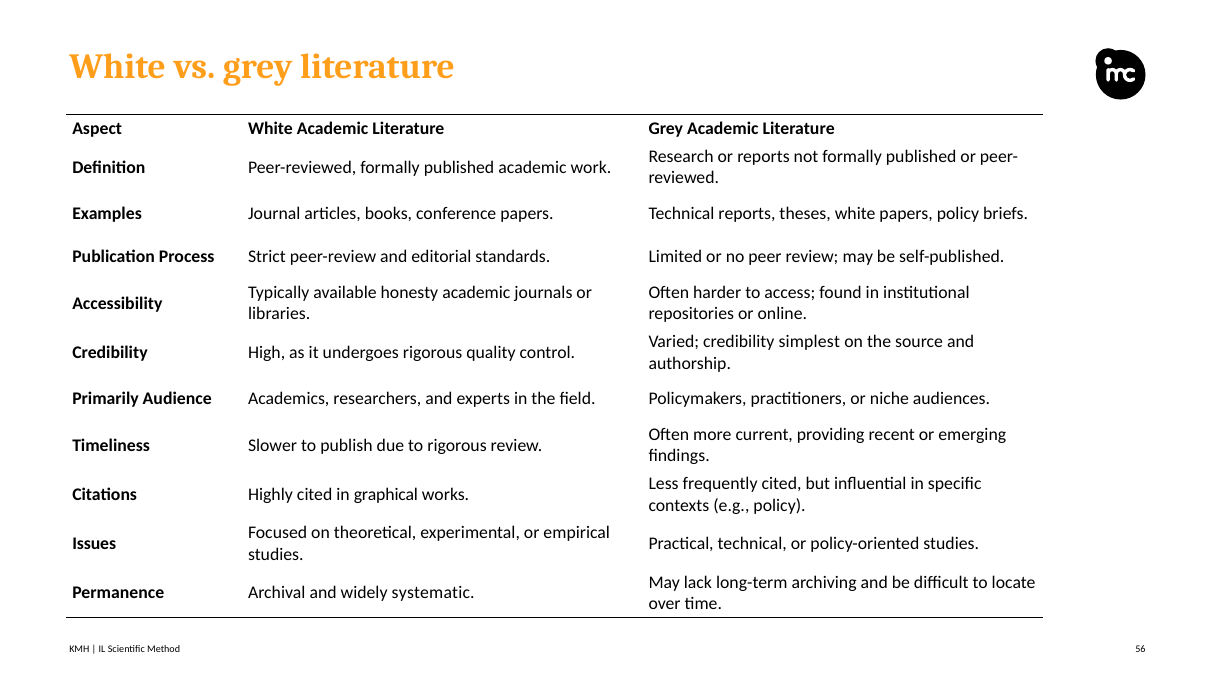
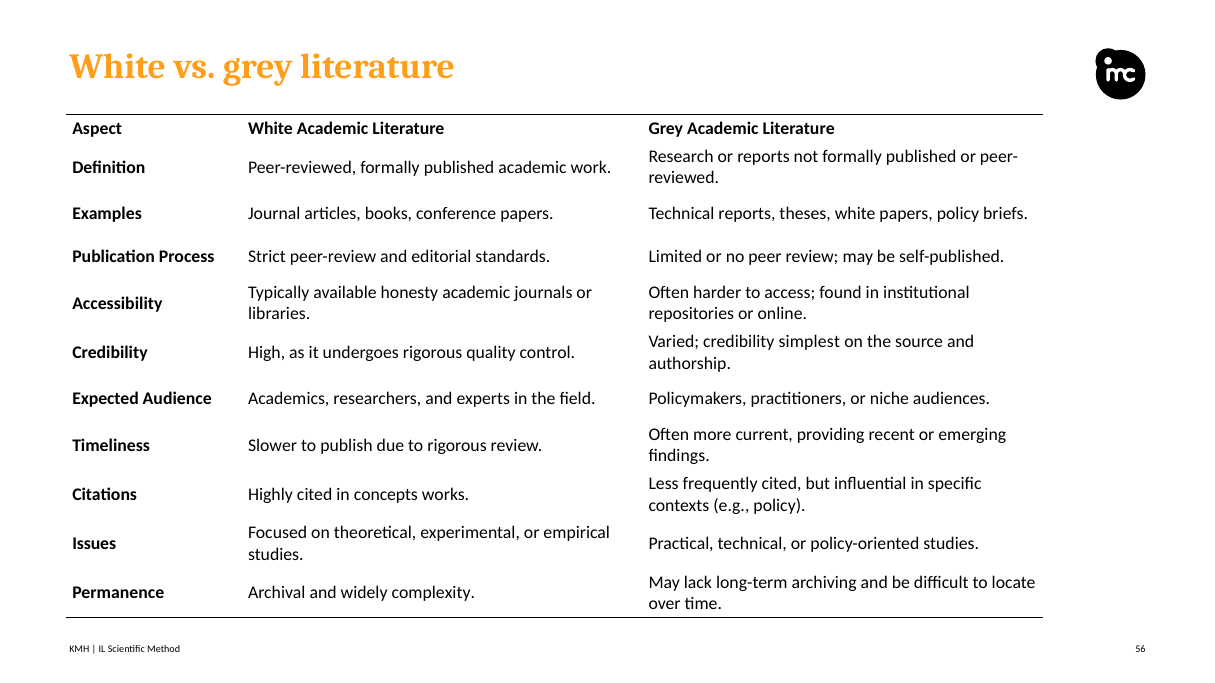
Primarily: Primarily -> Expected
graphical: graphical -> concepts
systematic: systematic -> complexity
